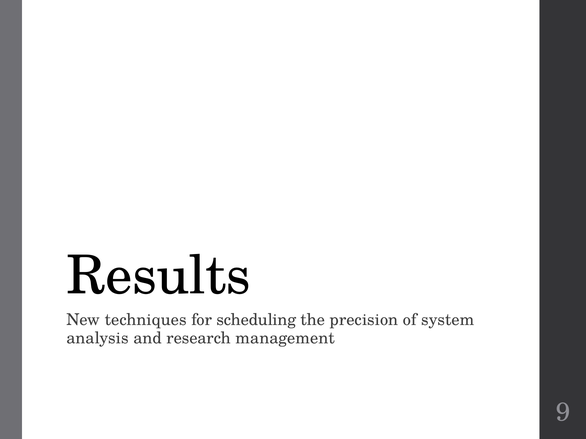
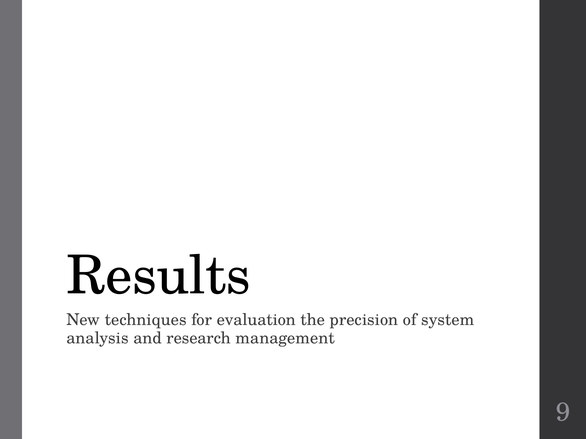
scheduling: scheduling -> evaluation
